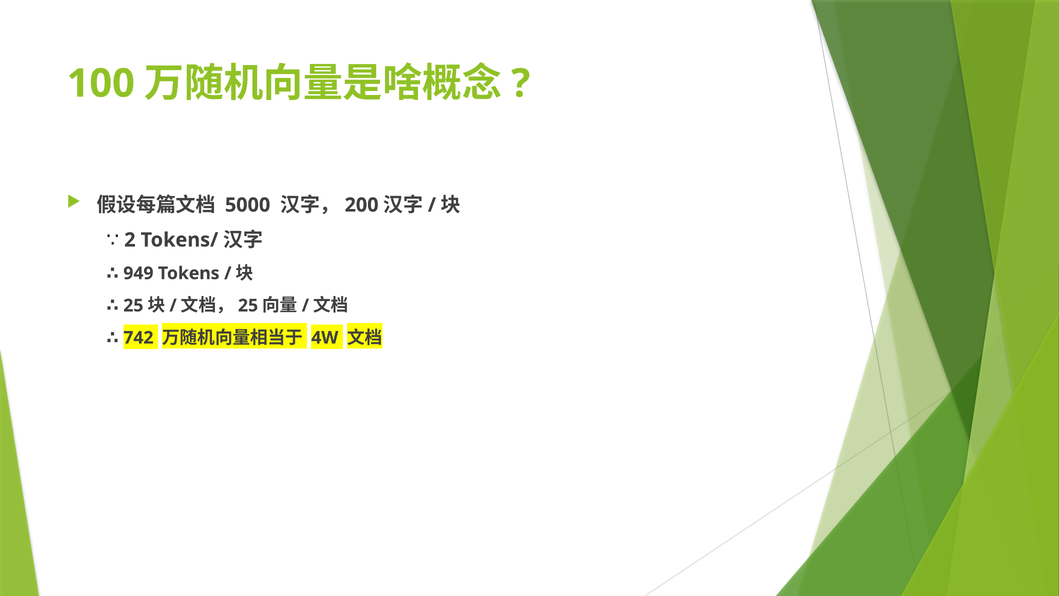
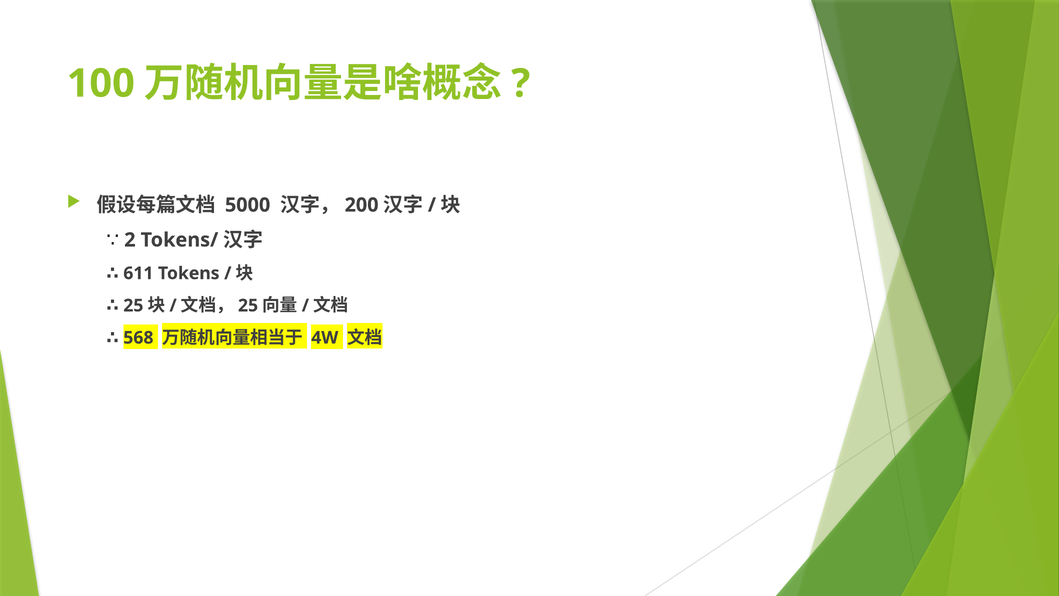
949: 949 -> 611
742: 742 -> 568
